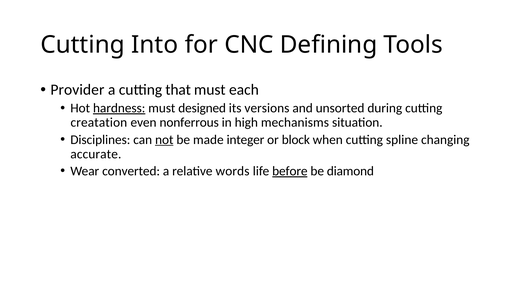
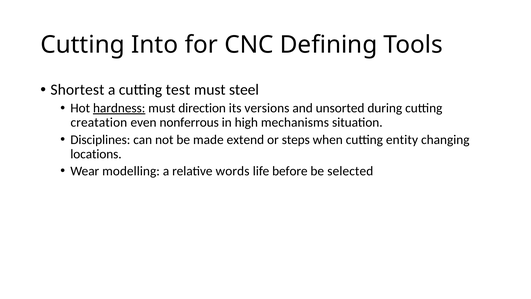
Provider: Provider -> Shortest
that: that -> test
each: each -> steel
designed: designed -> direction
not underline: present -> none
integer: integer -> extend
block: block -> steps
spline: spline -> entity
accurate: accurate -> locations
converted: converted -> modelling
before underline: present -> none
diamond: diamond -> selected
